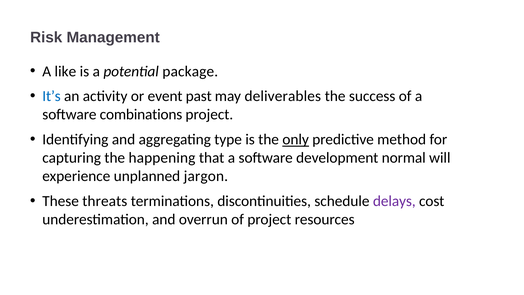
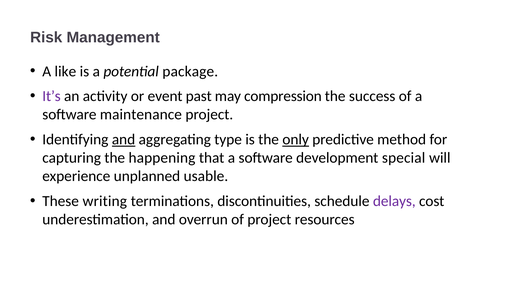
It’s colour: blue -> purple
deliverables: deliverables -> compression
combinations: combinations -> maintenance
and at (124, 139) underline: none -> present
normal: normal -> special
jargon: jargon -> usable
threats: threats -> writing
